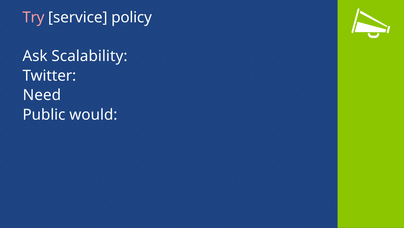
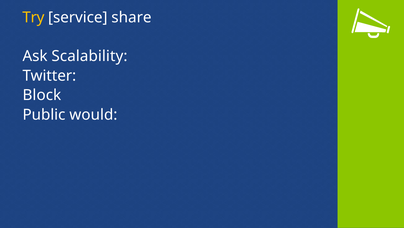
Try colour: pink -> yellow
policy: policy -> share
Need: Need -> Block
